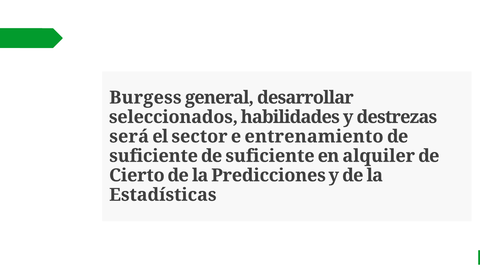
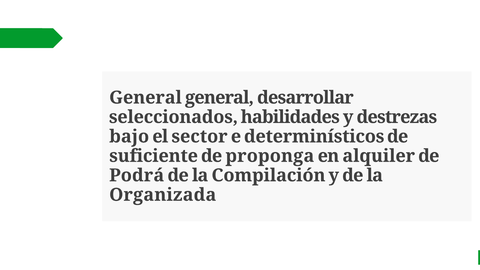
Burgess at (145, 98): Burgess -> General
será: será -> bajo
entrenamiento: entrenamiento -> determinísticos
suficiente at (270, 156): suficiente -> proponga
Cierto: Cierto -> Podrá
Predicciones: Predicciones -> Compilación
Estadísticas: Estadísticas -> Organizada
